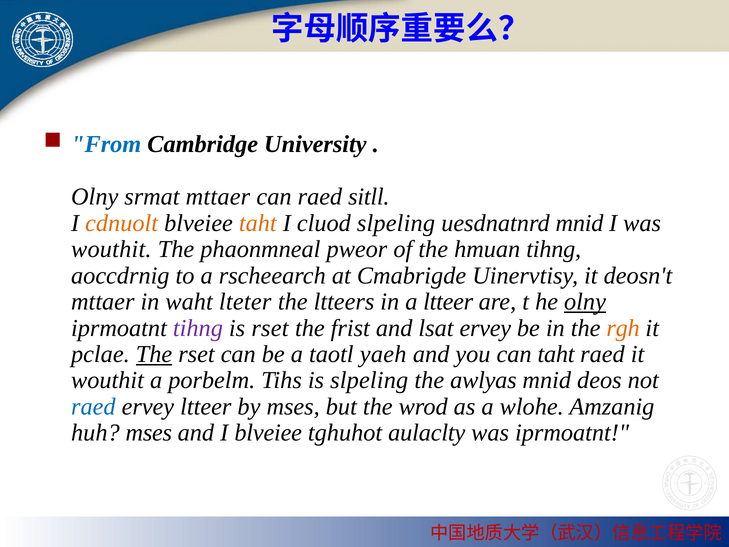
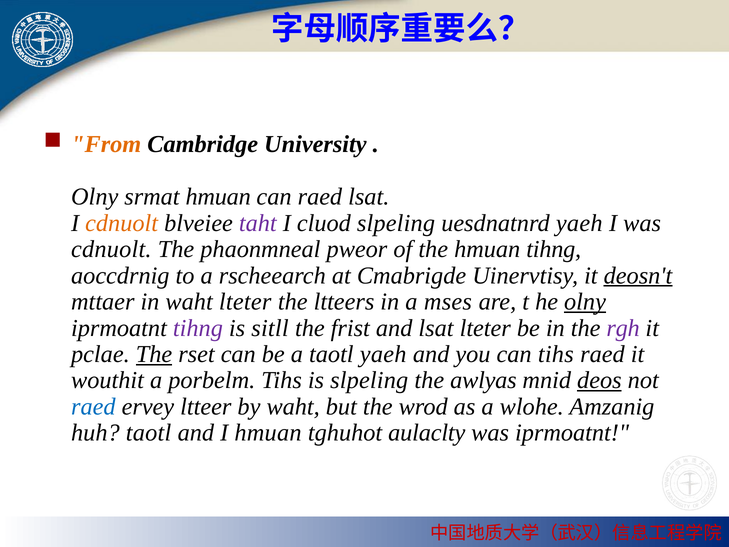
From colour: blue -> orange
srmat mttaer: mttaer -> hmuan
raed sitll: sitll -> lsat
taht at (258, 223) colour: orange -> purple
uesdnatnrd mnid: mnid -> yaeh
wouthit at (111, 249): wouthit -> cdnuolt
deosn't underline: none -> present
a ltteer: ltteer -> mses
is rset: rset -> sitll
lsat ervey: ervey -> lteter
rgh colour: orange -> purple
can taht: taht -> tihs
deos underline: none -> present
by mses: mses -> waht
huh mses: mses -> taotl
I blveiee: blveiee -> hmuan
